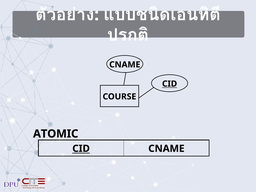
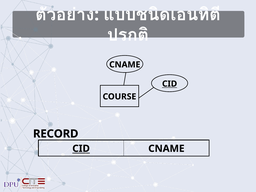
ATOMIC: ATOMIC -> RECORD
